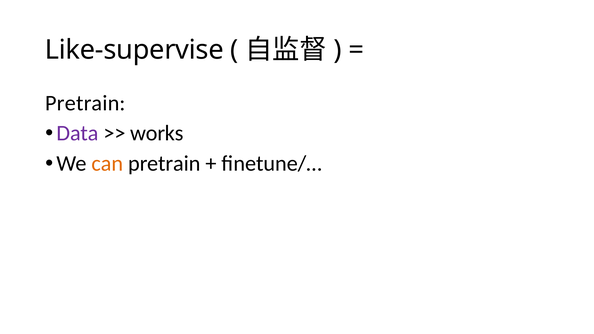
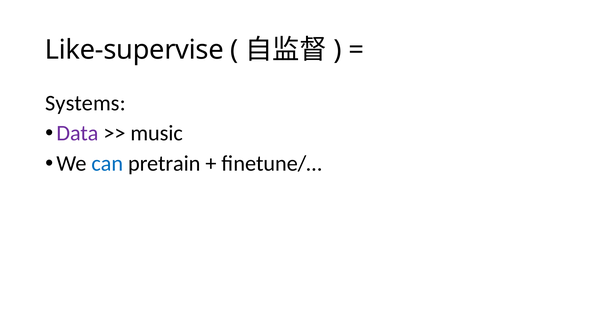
Pretrain at (85, 103): Pretrain -> Systems
works: works -> music
can colour: orange -> blue
